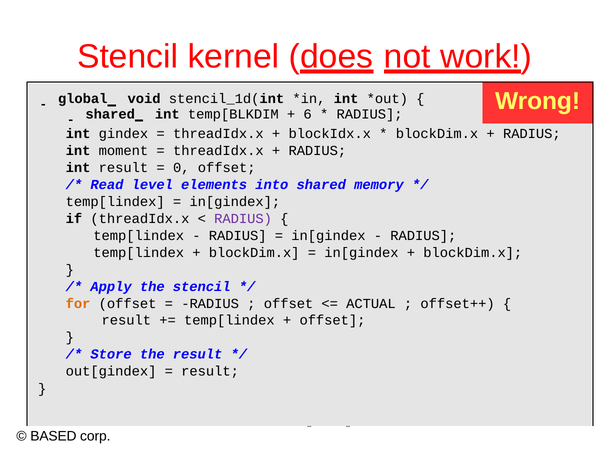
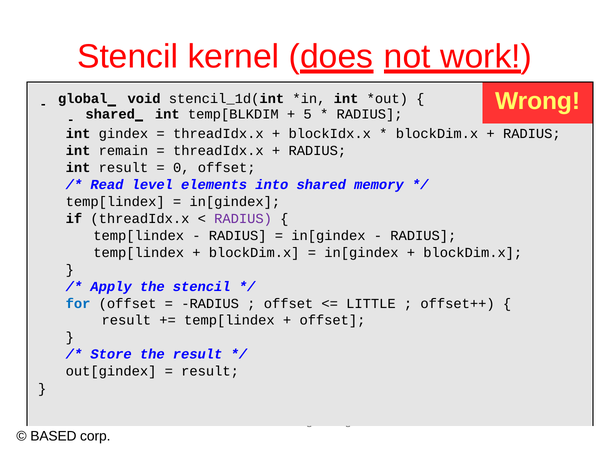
6: 6 -> 5
moment: moment -> remain
for colour: orange -> blue
ACTUAL: ACTUAL -> LITTLE
